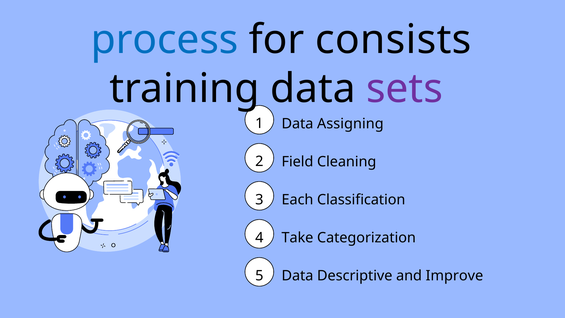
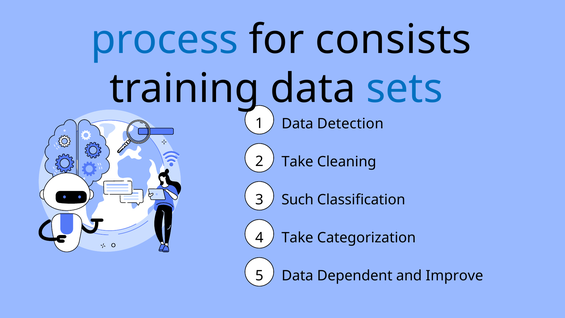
sets colour: purple -> blue
Assigning: Assigning -> Detection
Field at (297, 161): Field -> Take
Each: Each -> Such
Descriptive: Descriptive -> Dependent
